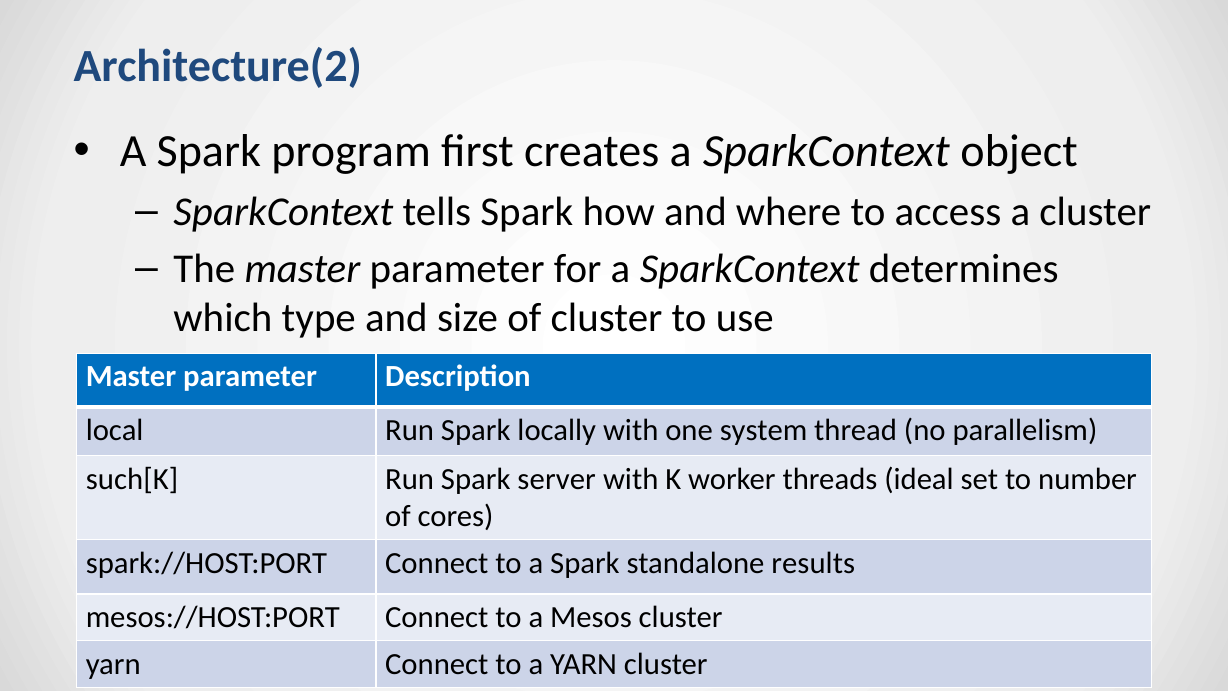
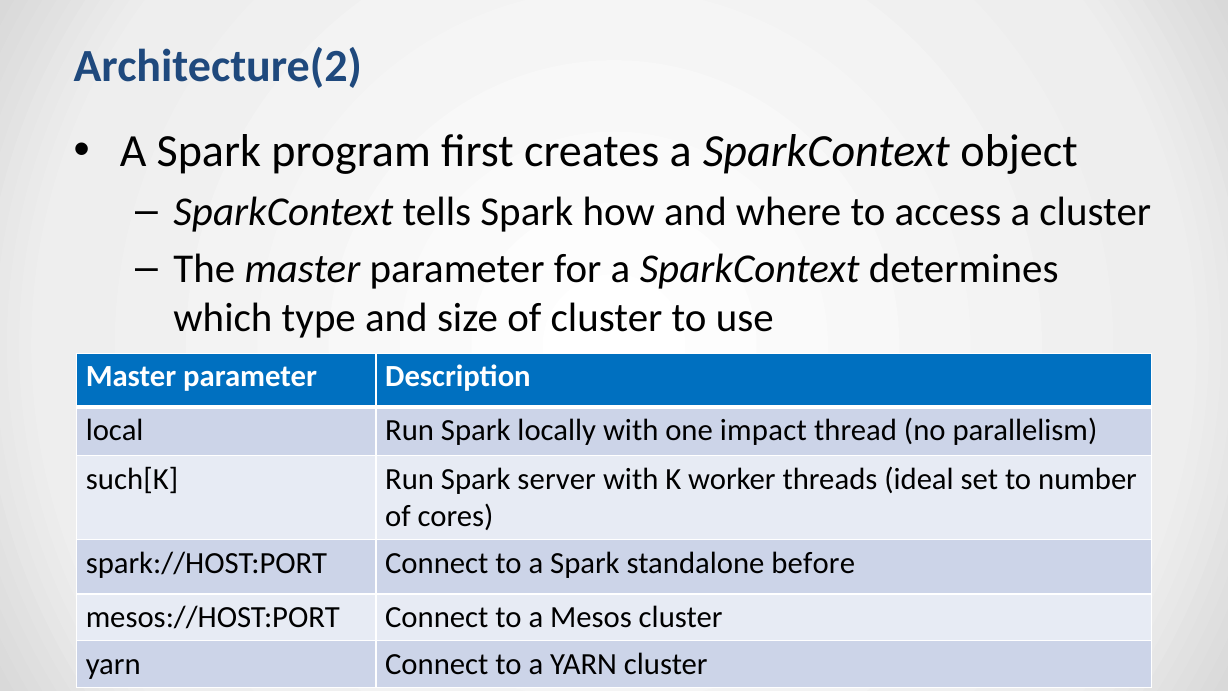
system: system -> impact
results: results -> before
